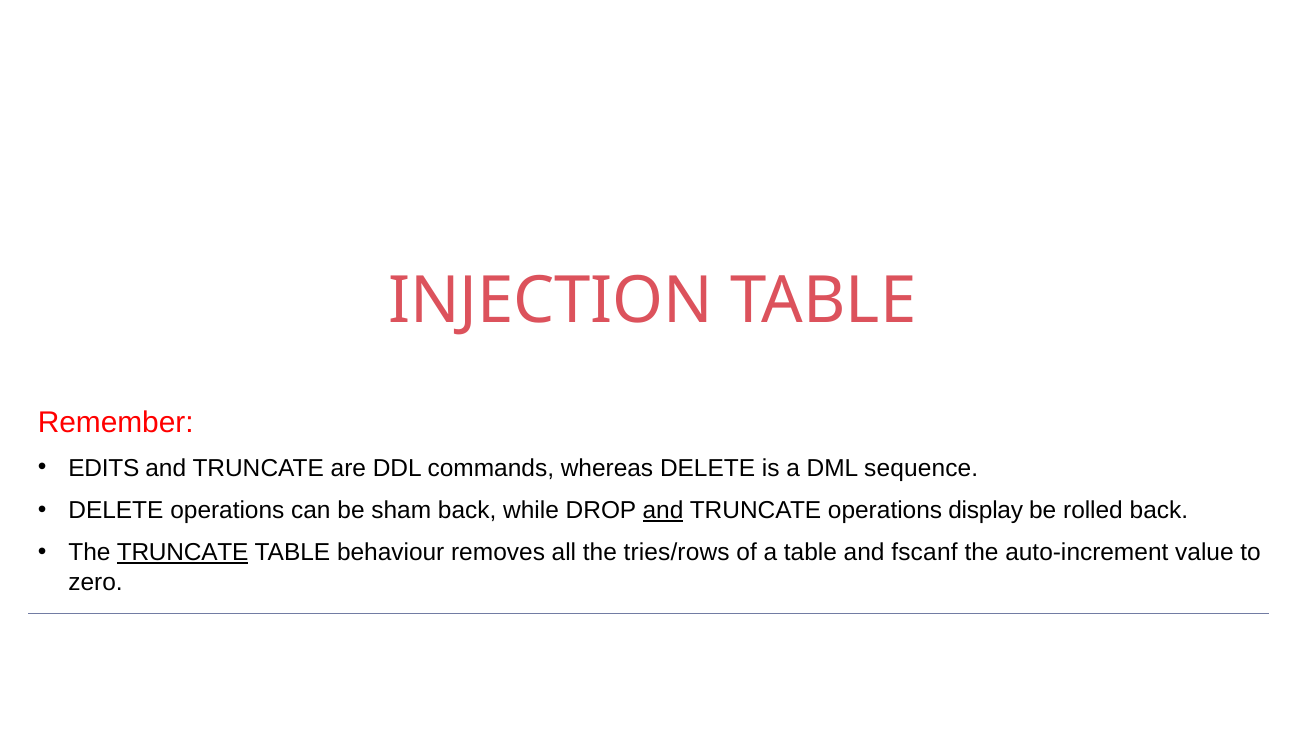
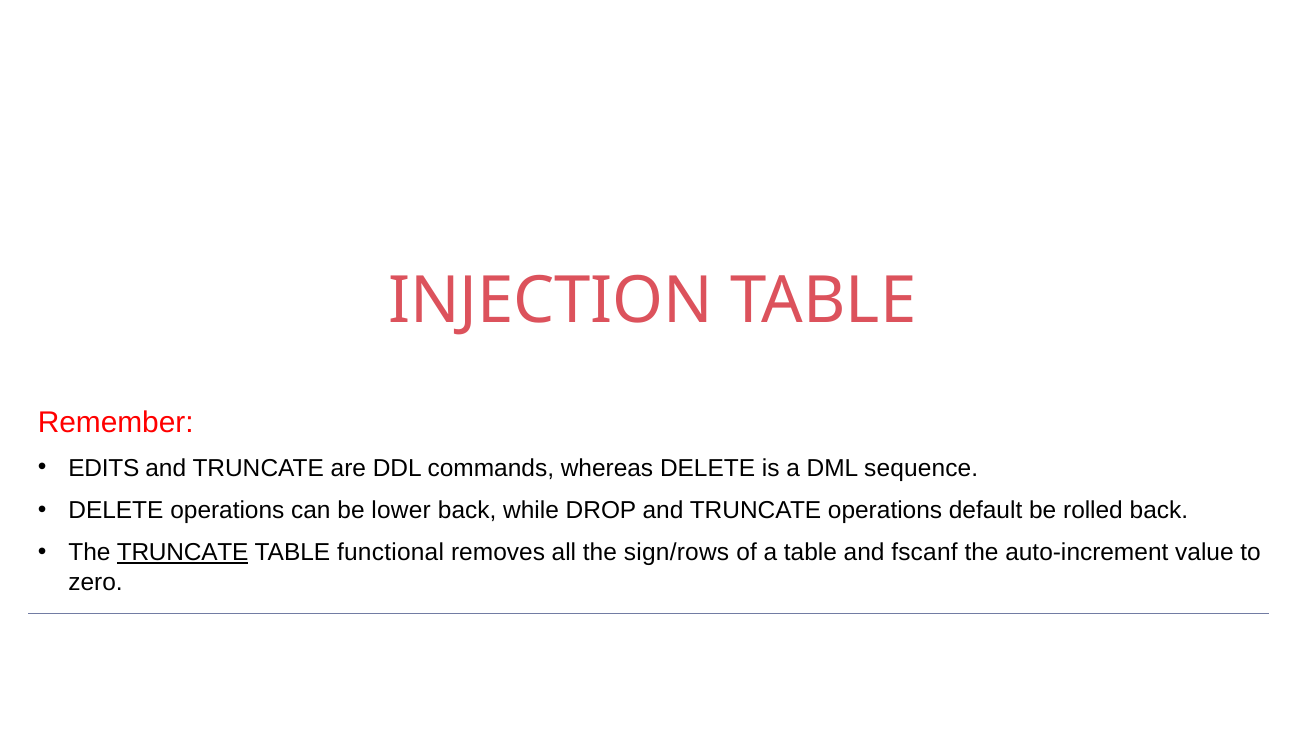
sham: sham -> lower
and at (663, 510) underline: present -> none
display: display -> default
behaviour: behaviour -> functional
tries/rows: tries/rows -> sign/rows
